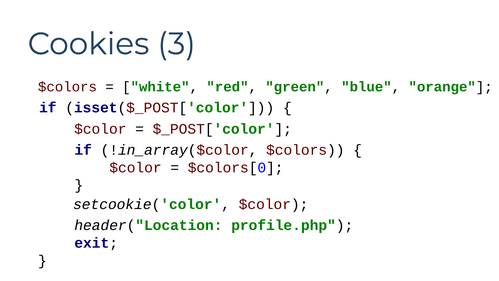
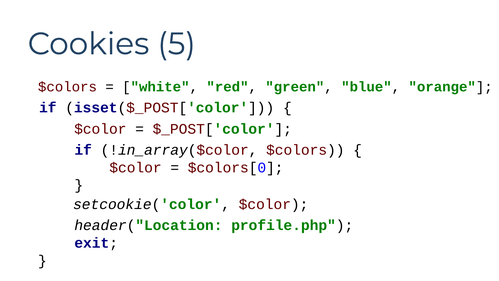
3: 3 -> 5
